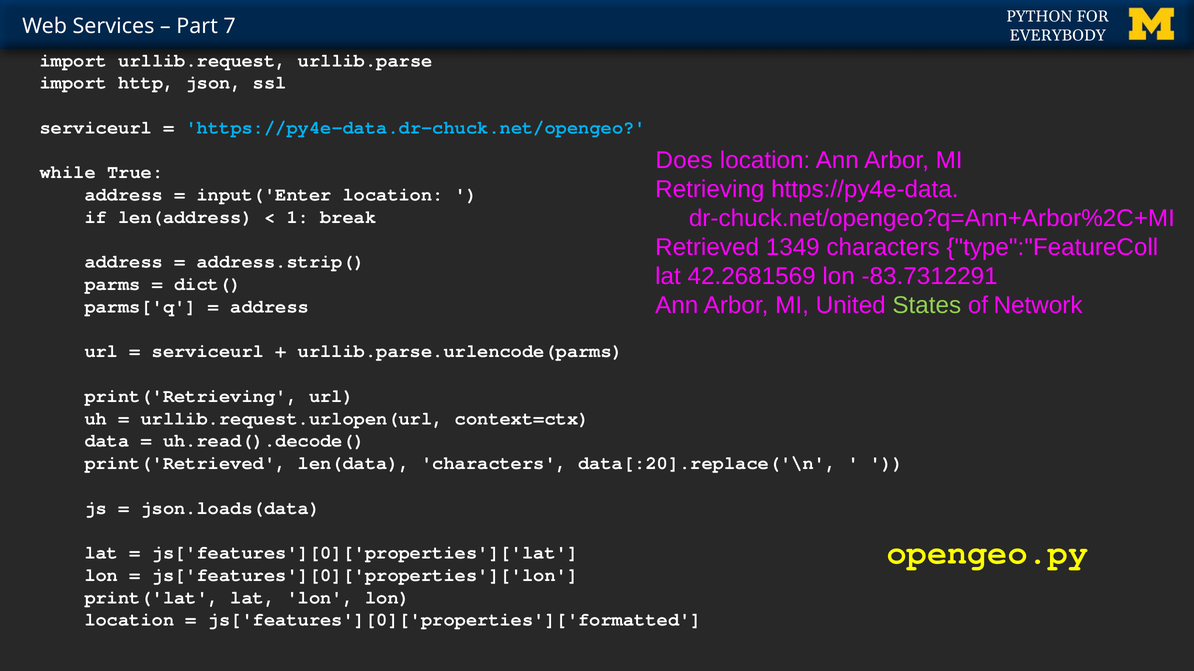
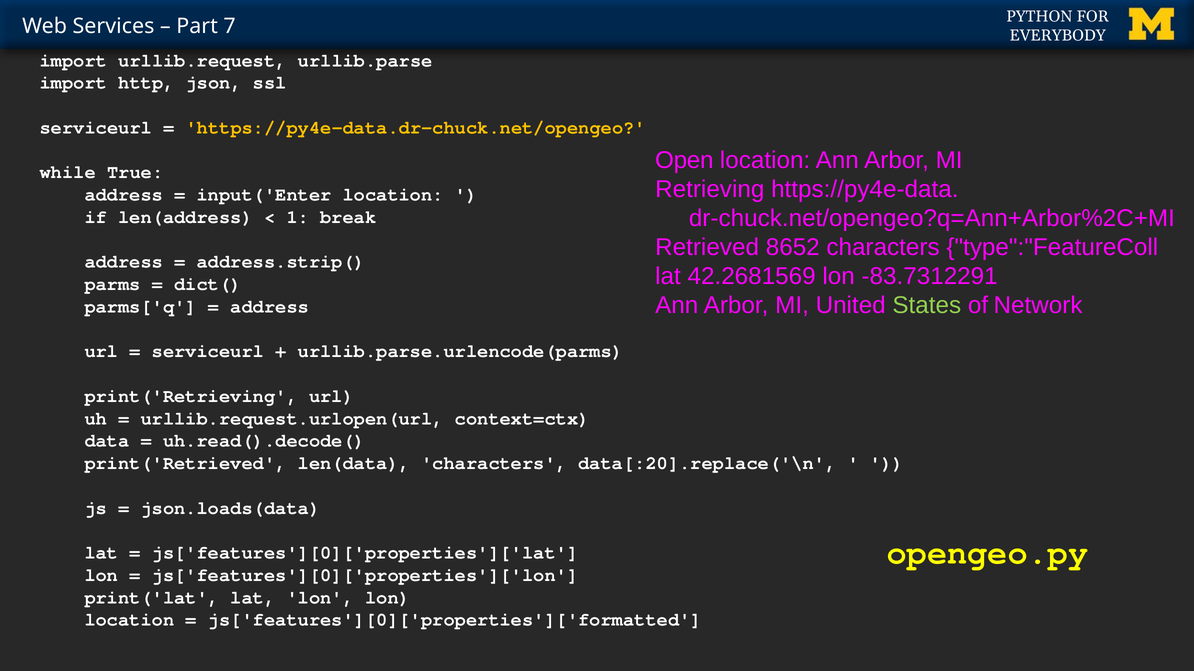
https://py4e-data.dr-chuck.net/opengeo colour: light blue -> yellow
Does: Does -> Open
1349: 1349 -> 8652
